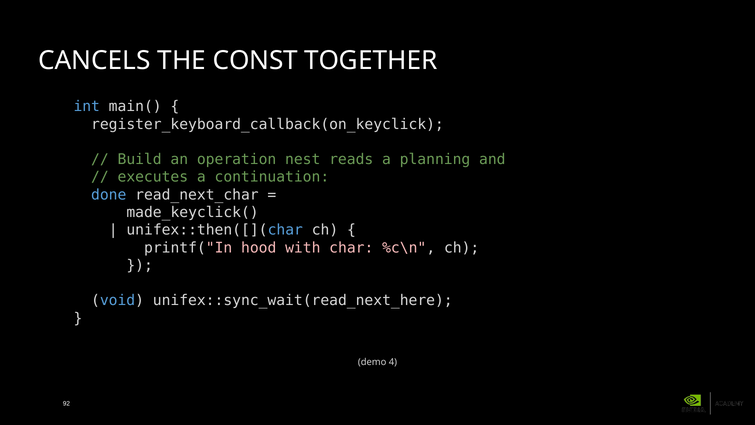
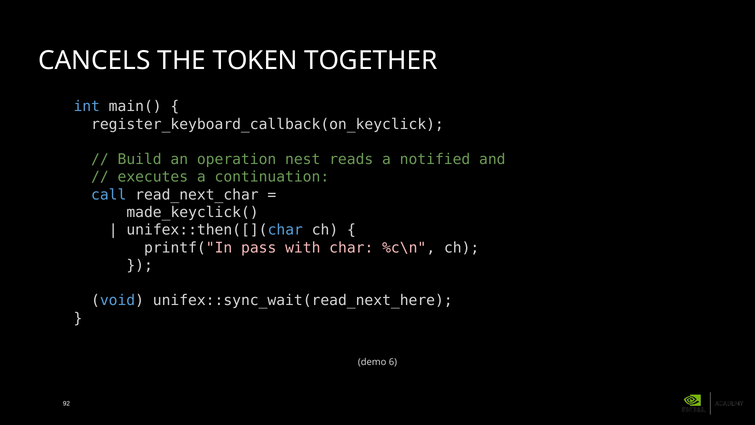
CONST: CONST -> TOKEN
planning: planning -> notified
done: done -> call
hood: hood -> pass
4: 4 -> 6
